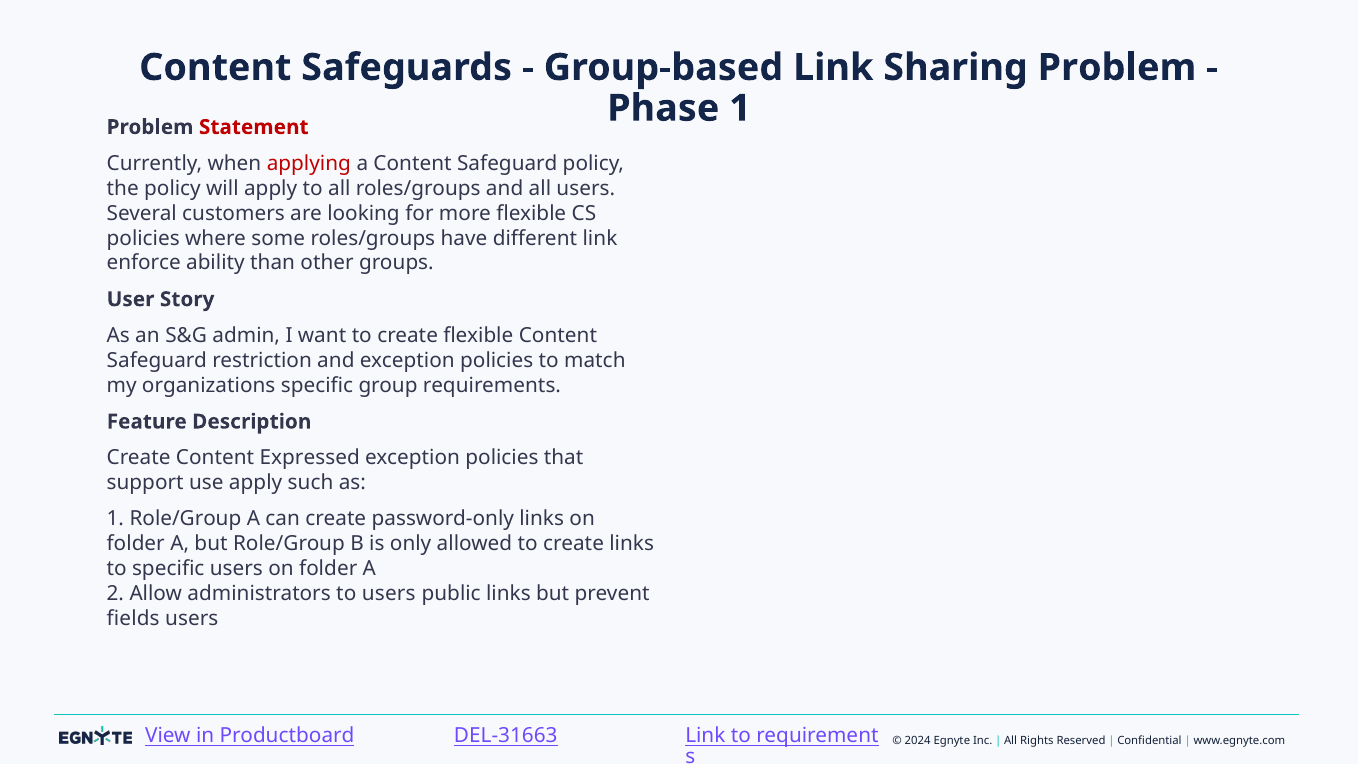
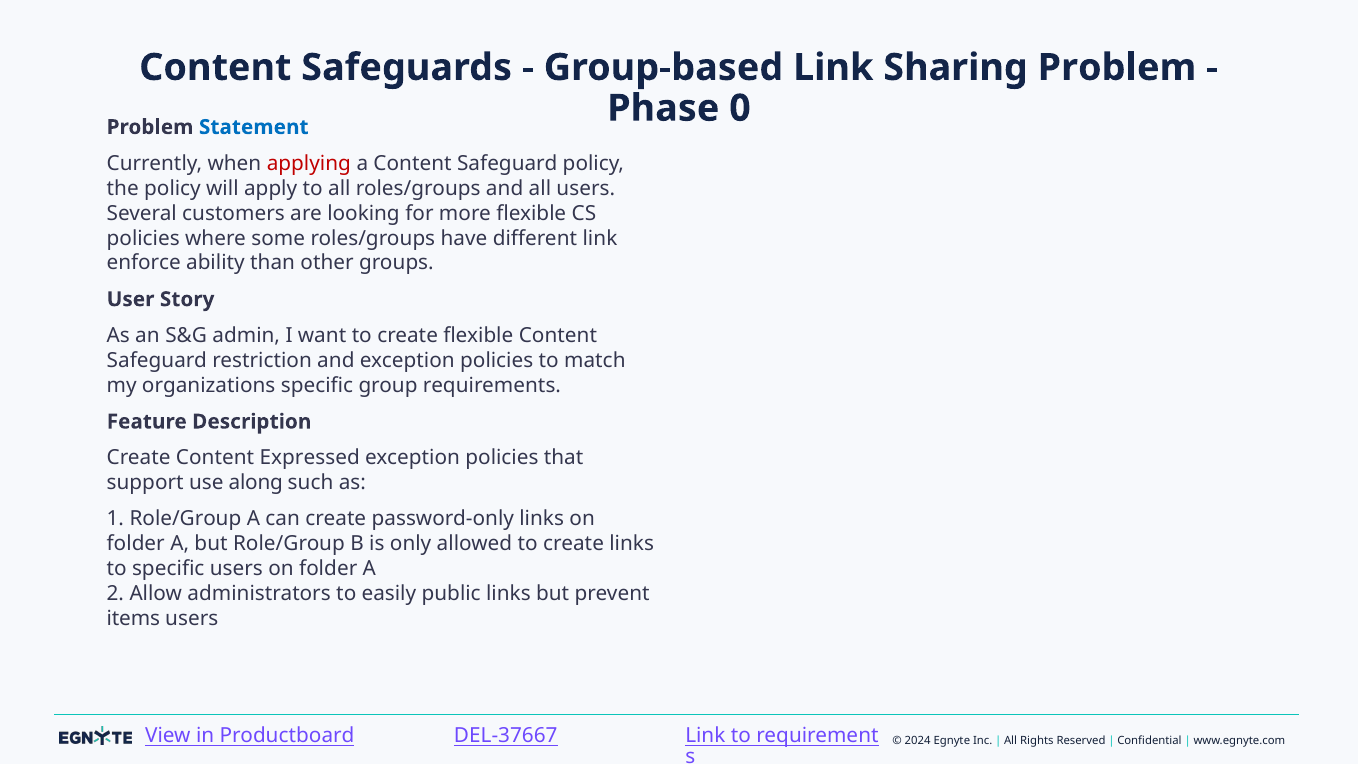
Phase 1: 1 -> 0
Statement colour: red -> blue
use apply: apply -> along
to users: users -> easily
fields: fields -> items
DEL-31663: DEL-31663 -> DEL-37667
